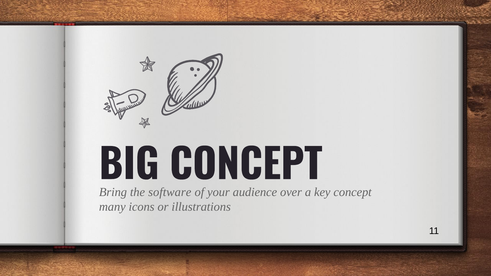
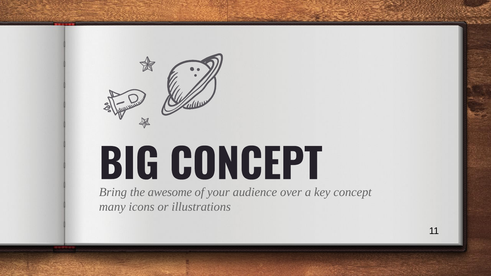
software: software -> awesome
